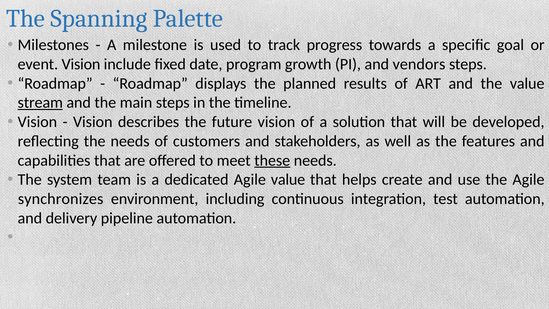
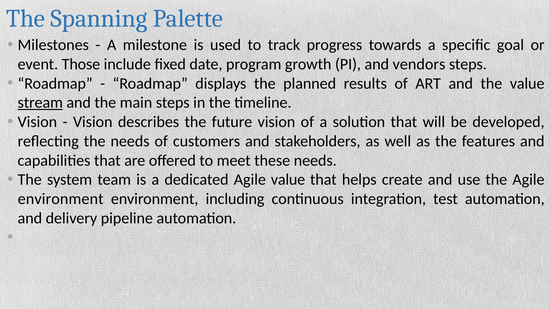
event Vision: Vision -> Those
these underline: present -> none
synchronizes at (61, 199): synchronizes -> environment
